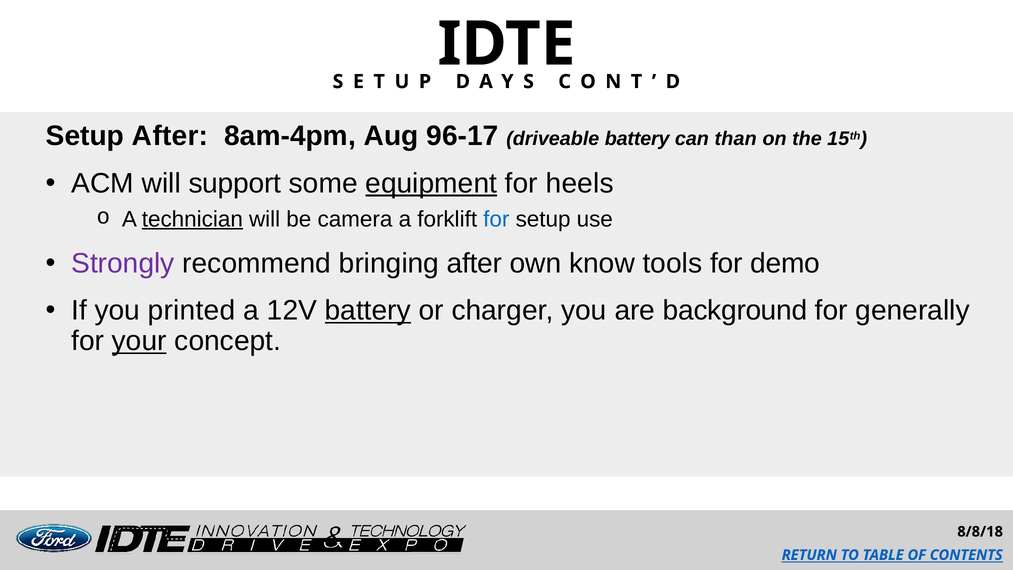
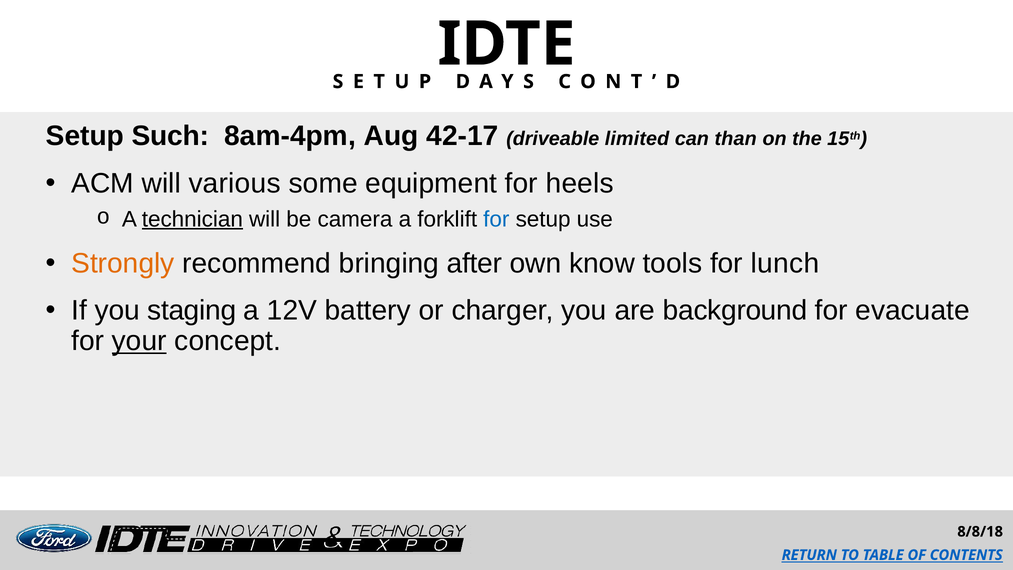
Setup After: After -> Such
96-17: 96-17 -> 42-17
driveable battery: battery -> limited
support: support -> various
equipment underline: present -> none
Strongly colour: purple -> orange
demo: demo -> lunch
printed: printed -> staging
battery at (368, 311) underline: present -> none
generally: generally -> evacuate
